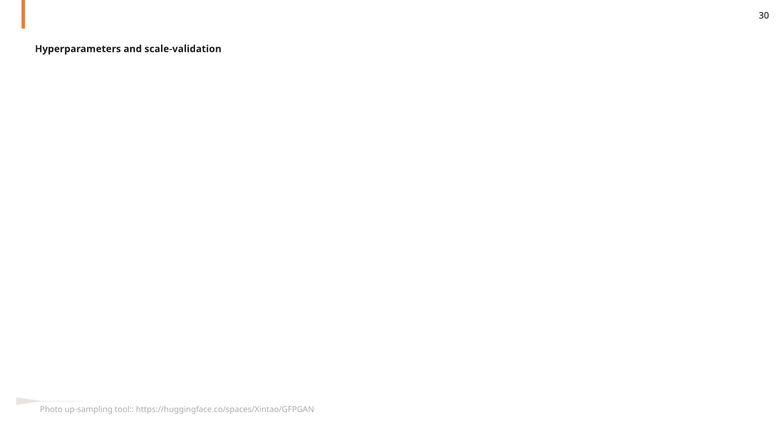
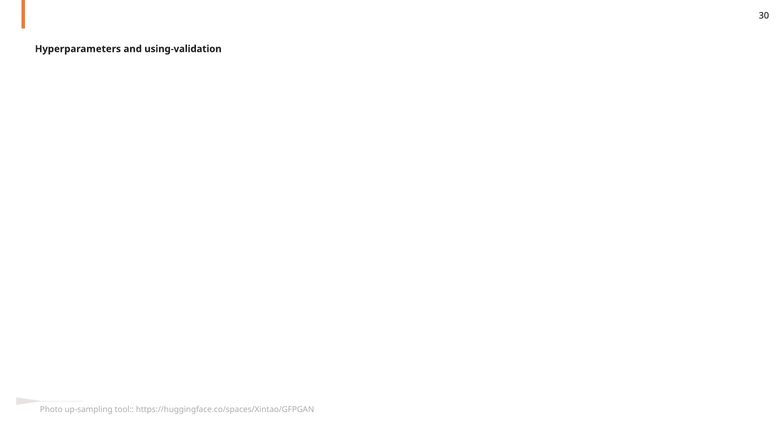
scale‑validation: scale‑validation -> using‑validation
